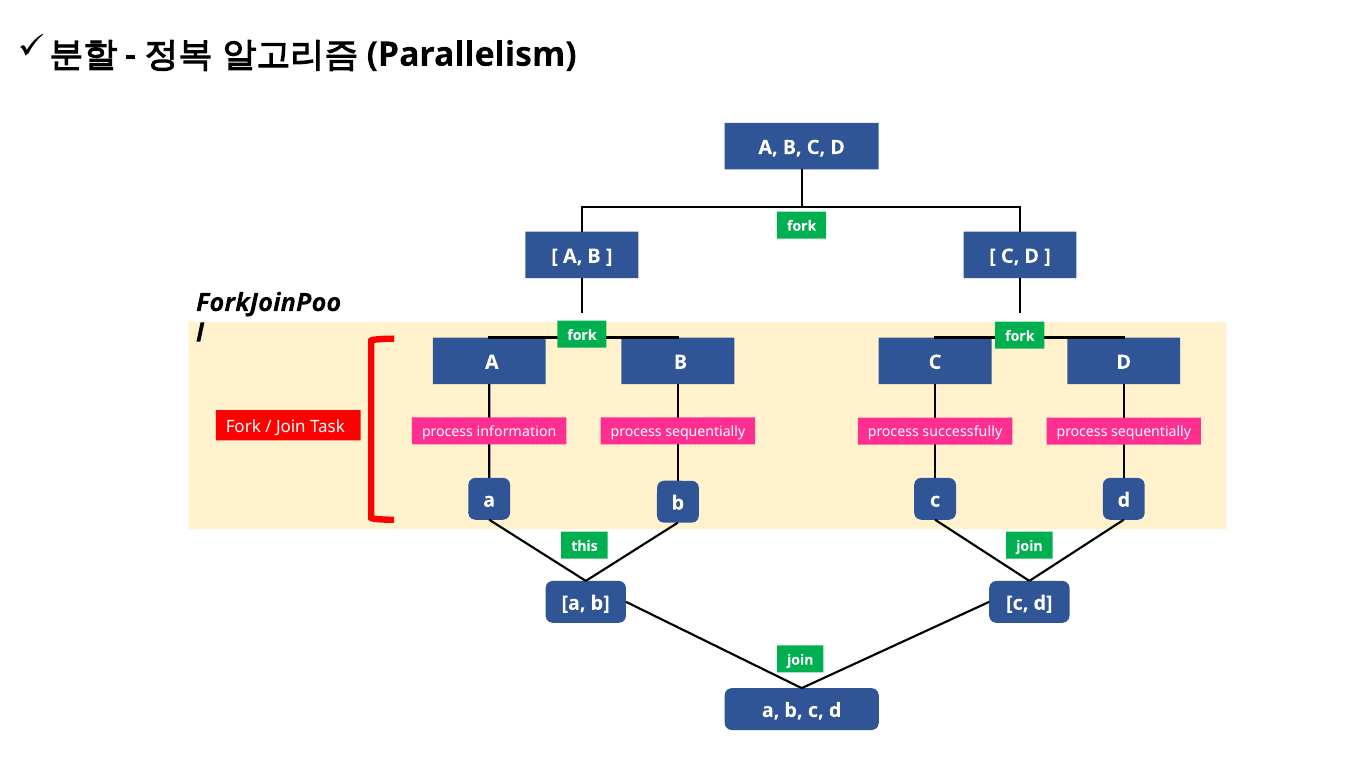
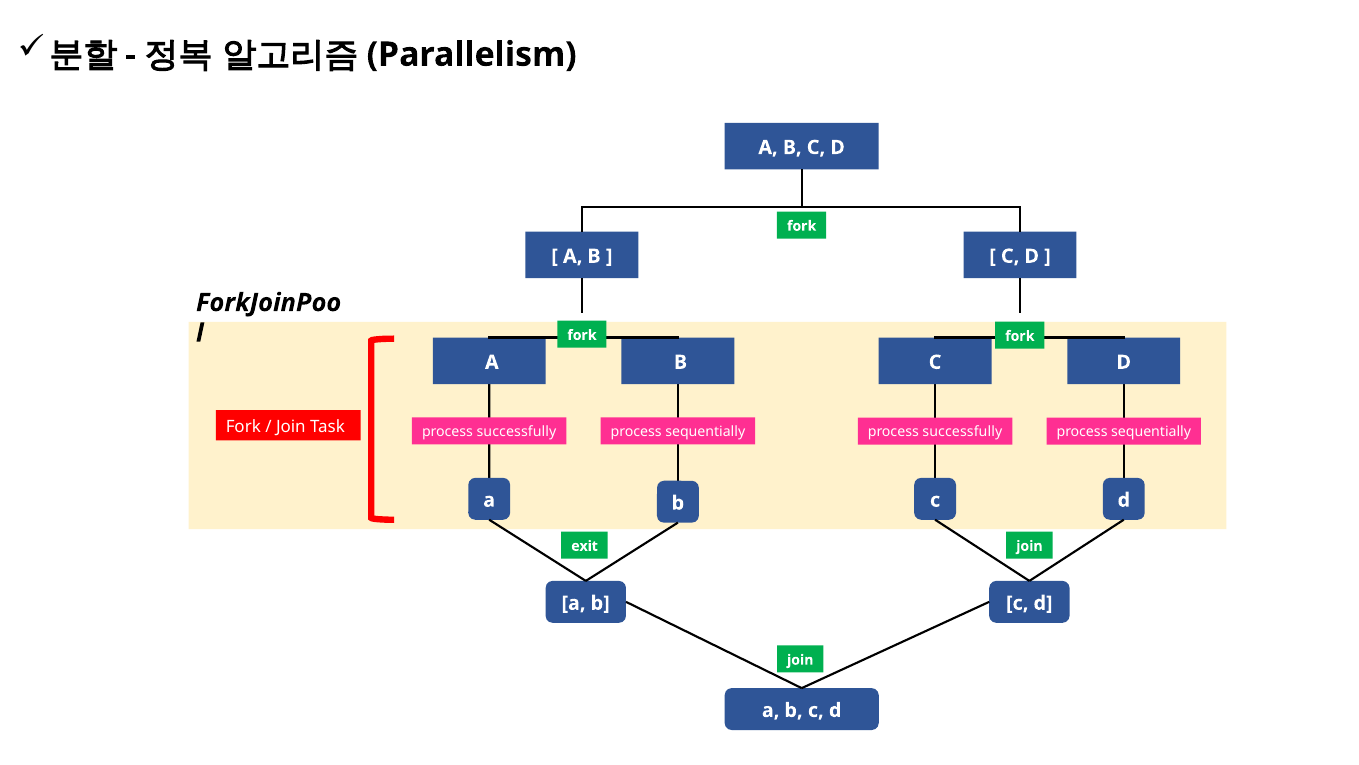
information at (516, 431): information -> successfully
this: this -> exit
